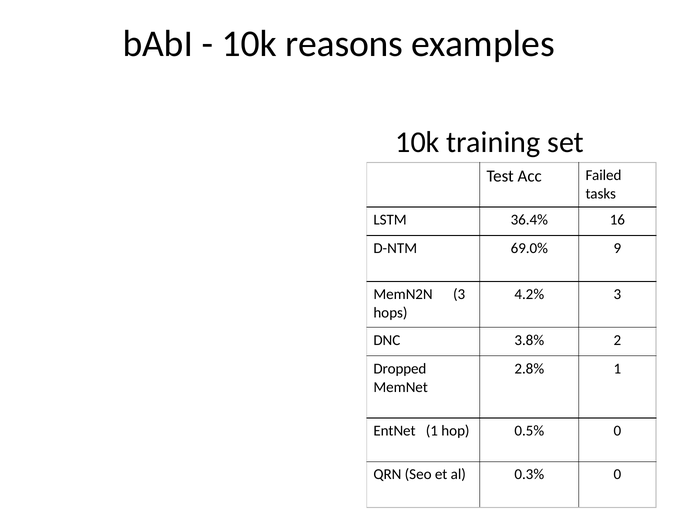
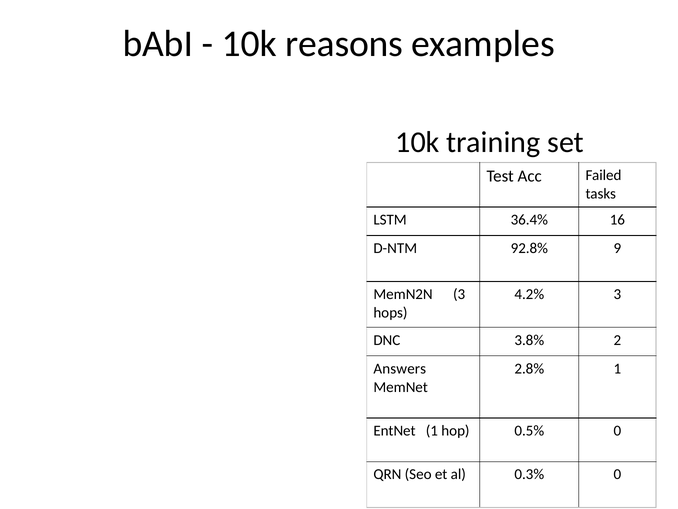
69.0%: 69.0% -> 92.8%
Dropped: Dropped -> Answers
